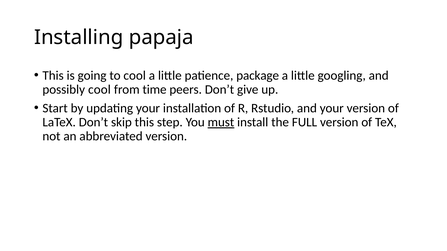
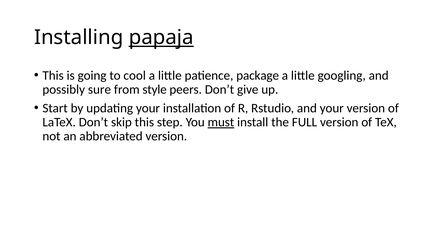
papaja underline: none -> present
possibly cool: cool -> sure
time: time -> style
